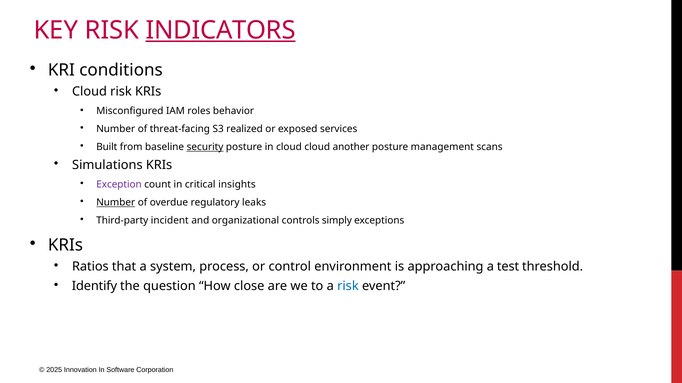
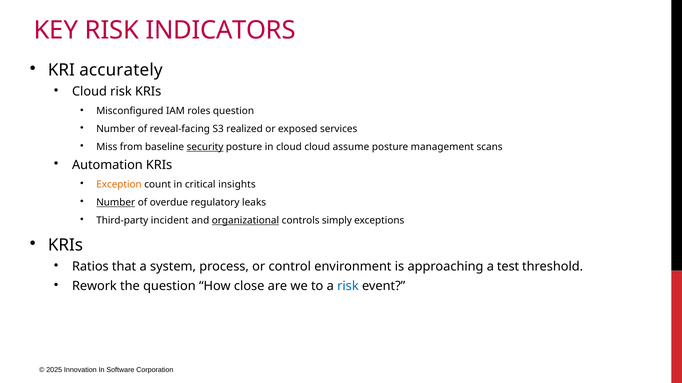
INDICATORS underline: present -> none
conditions: conditions -> accurately
roles behavior: behavior -> question
threat-facing: threat-facing -> reveal-facing
Built: Built -> Miss
another: another -> assume
Simulations: Simulations -> Automation
Exception colour: purple -> orange
organizational underline: none -> present
Identify: Identify -> Rework
